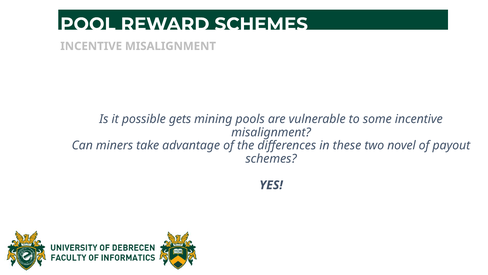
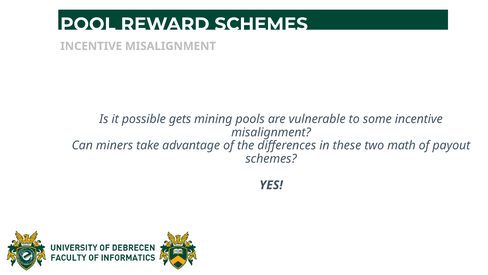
novel: novel -> math
